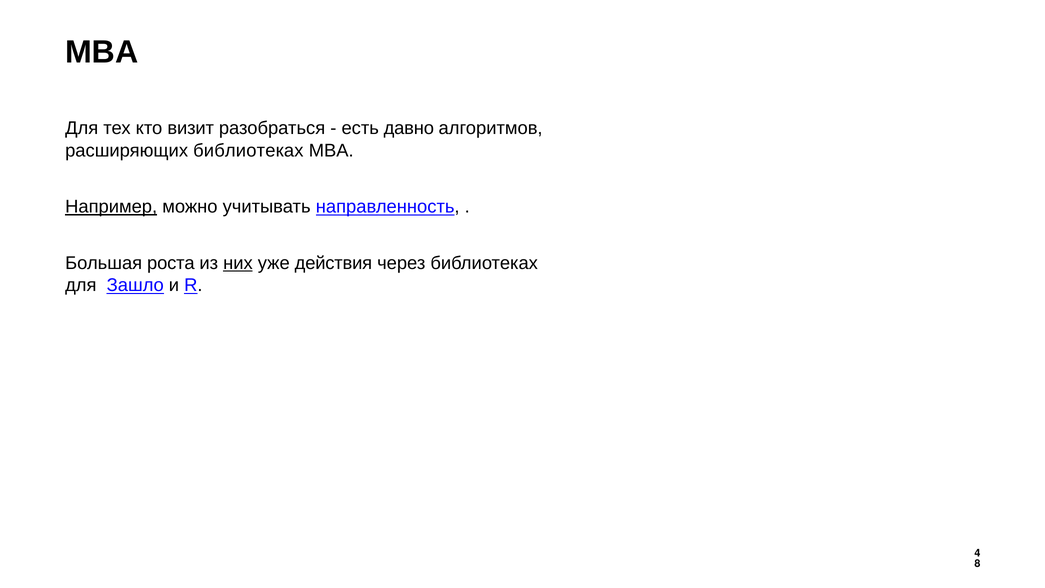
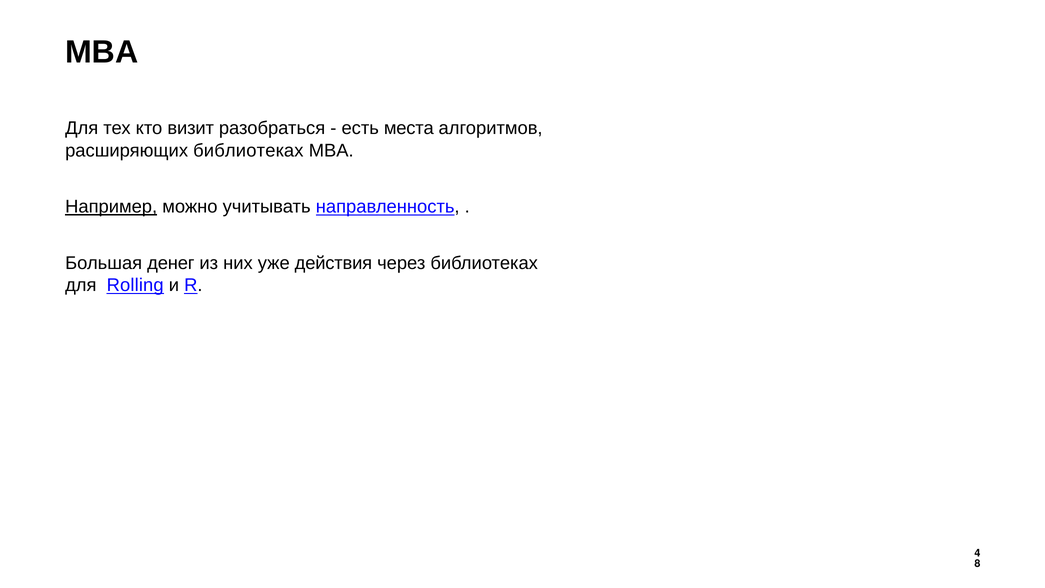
давно: давно -> места
роста: роста -> денег
них underline: present -> none
Зашло: Зашло -> Rolling
